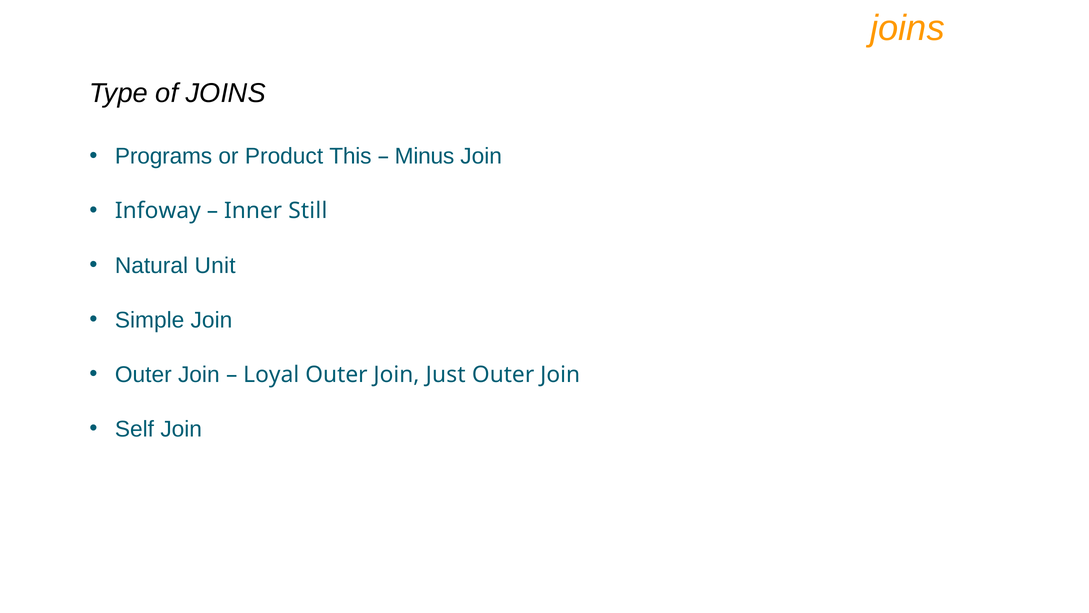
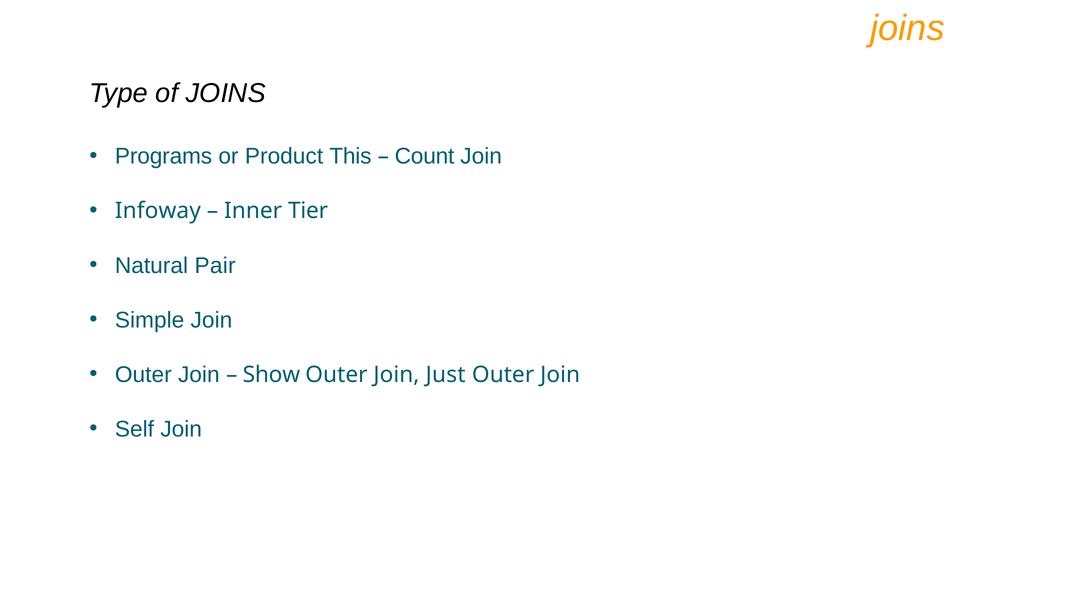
Minus: Minus -> Count
Still: Still -> Tier
Unit: Unit -> Pair
Loyal: Loyal -> Show
